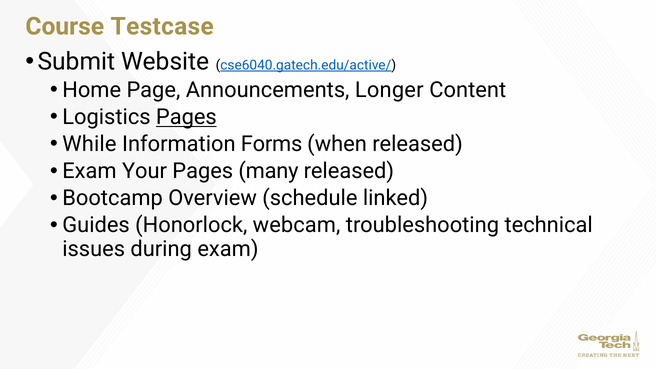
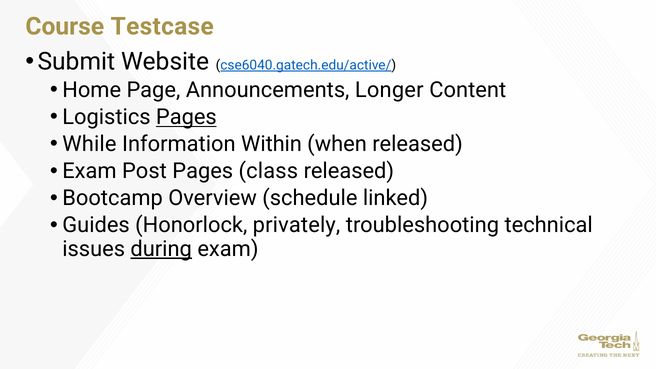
Forms: Forms -> Within
Your: Your -> Post
many: many -> class
webcam: webcam -> privately
during underline: none -> present
